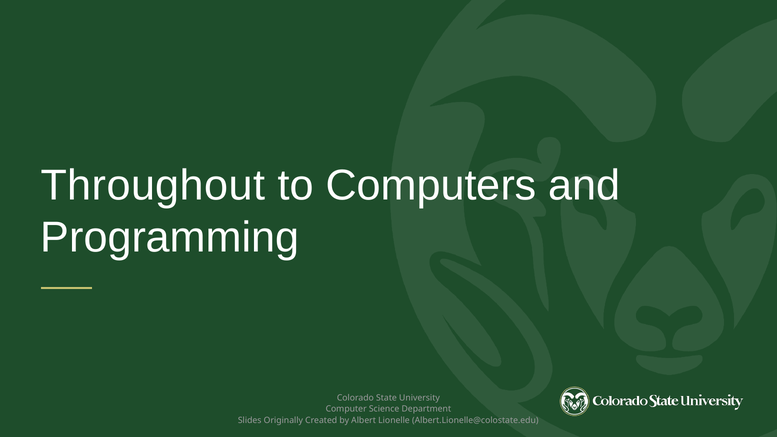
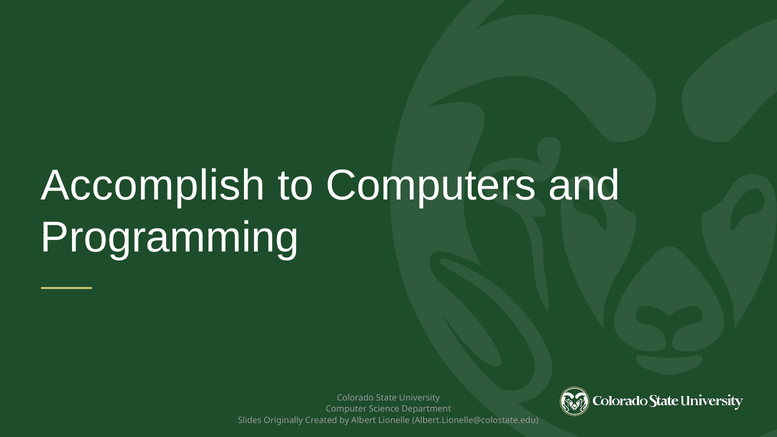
Throughout: Throughout -> Accomplish
